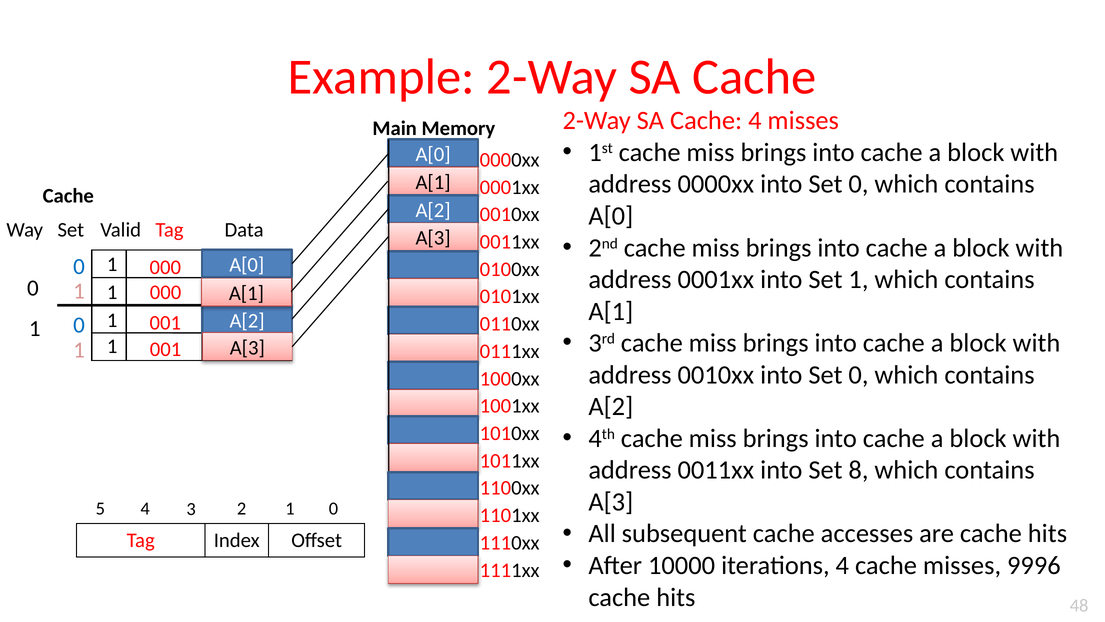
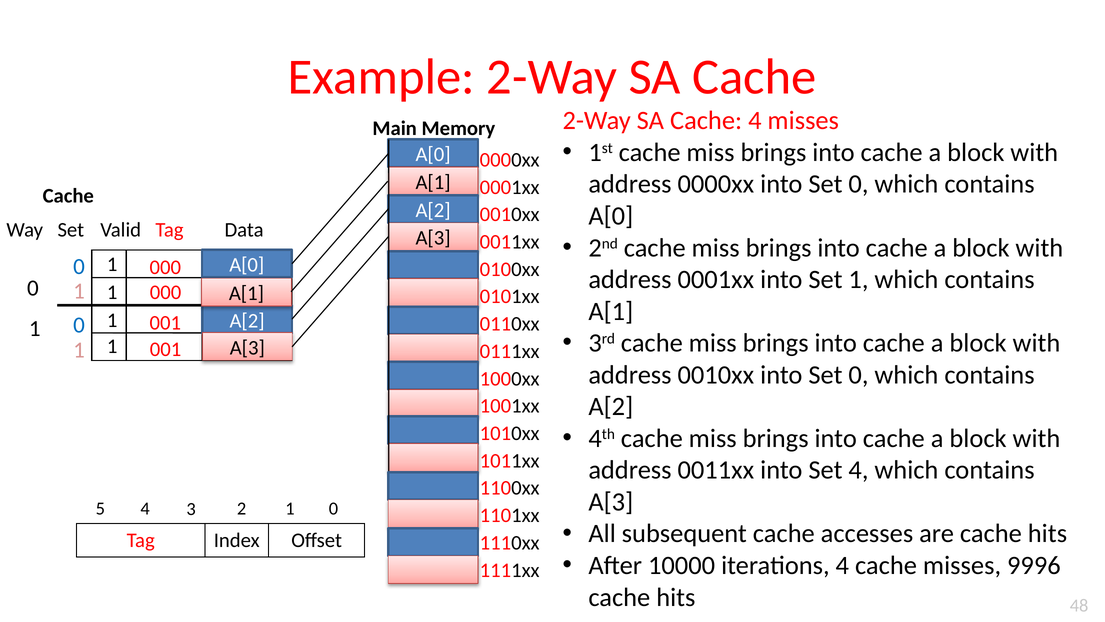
Set 8: 8 -> 4
